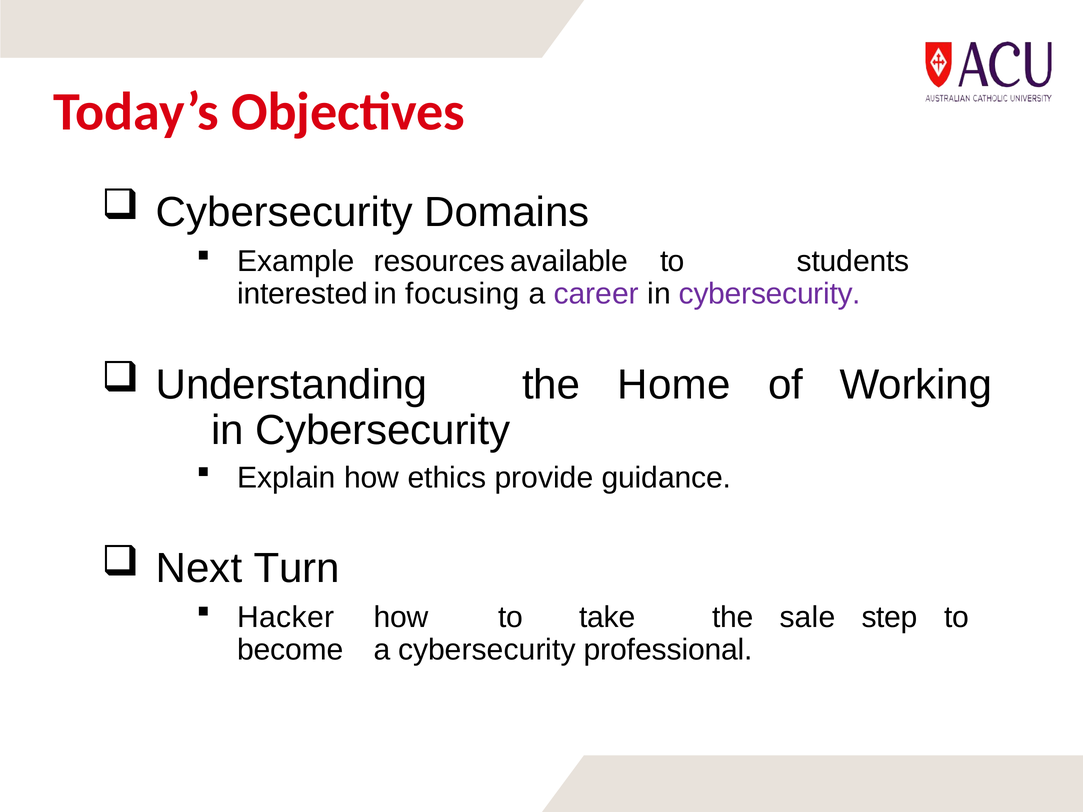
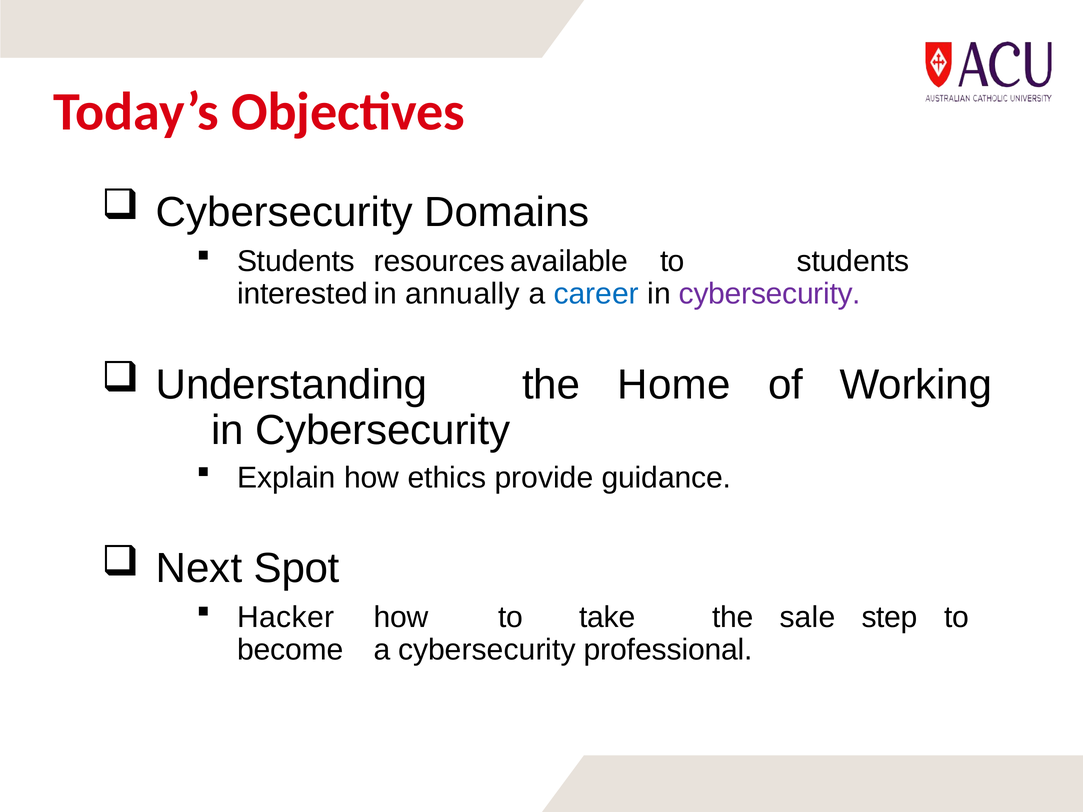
Example at (296, 261): Example -> Students
focusing: focusing -> annually
career colour: purple -> blue
Turn: Turn -> Spot
